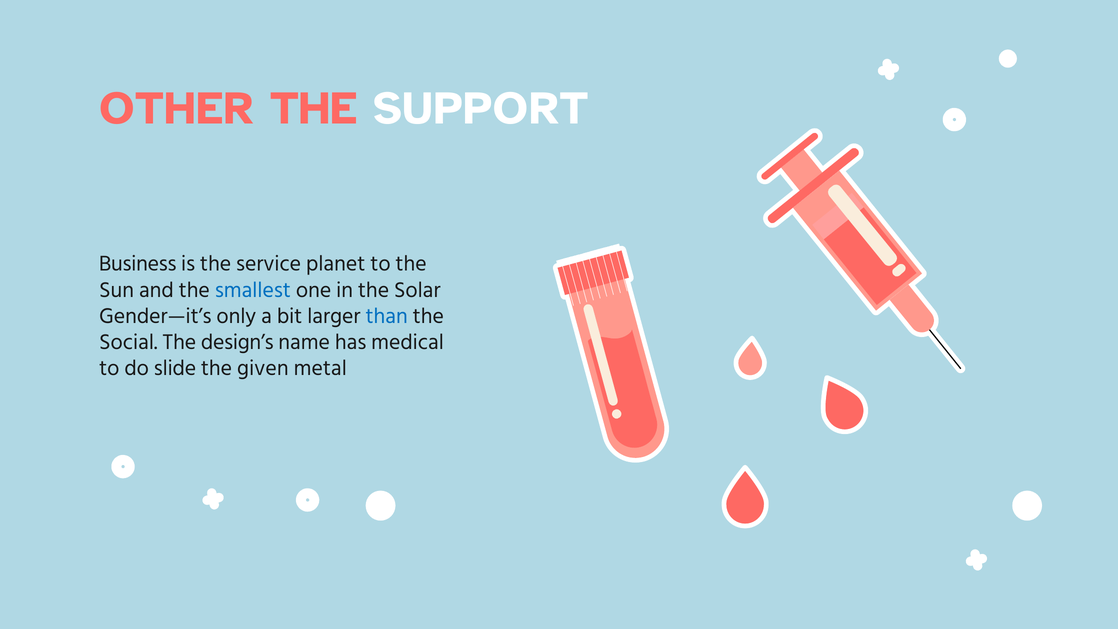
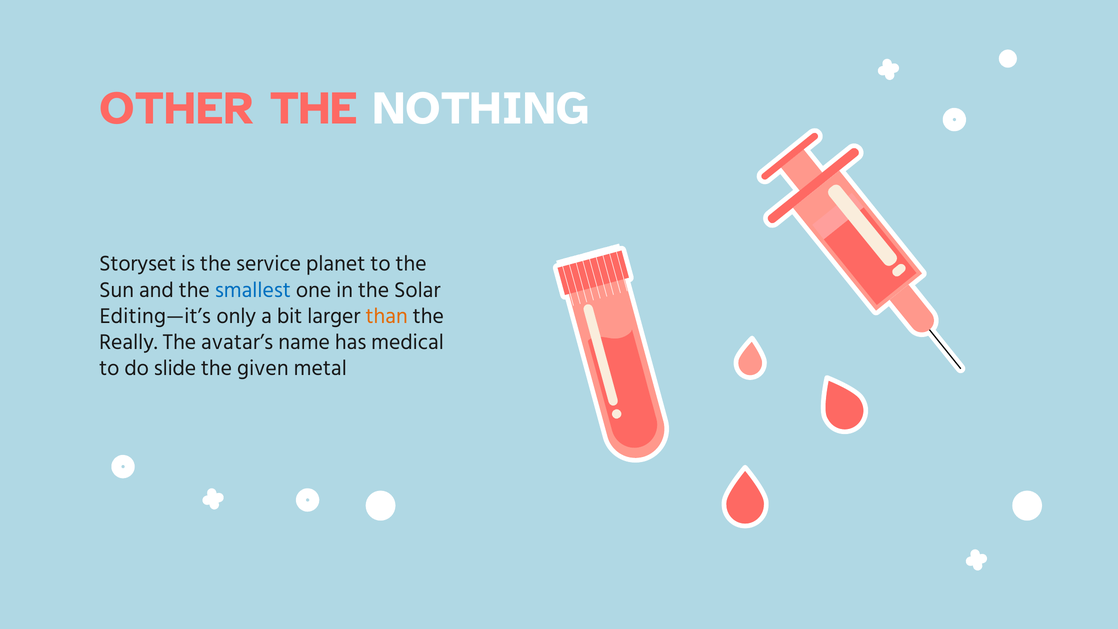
SUPPORT: SUPPORT -> NOTHING
Business: Business -> Storyset
Gender—it’s: Gender—it’s -> Editing—it’s
than colour: blue -> orange
Social: Social -> Really
design’s: design’s -> avatar’s
